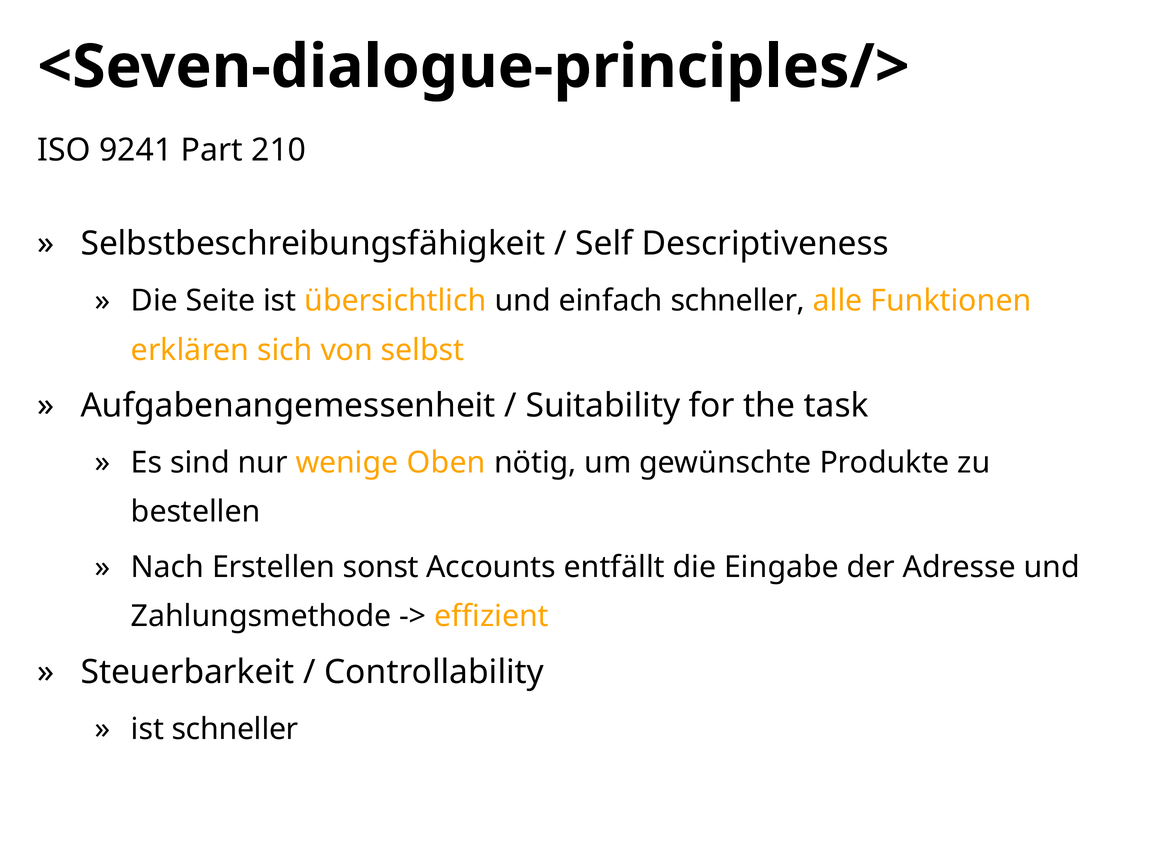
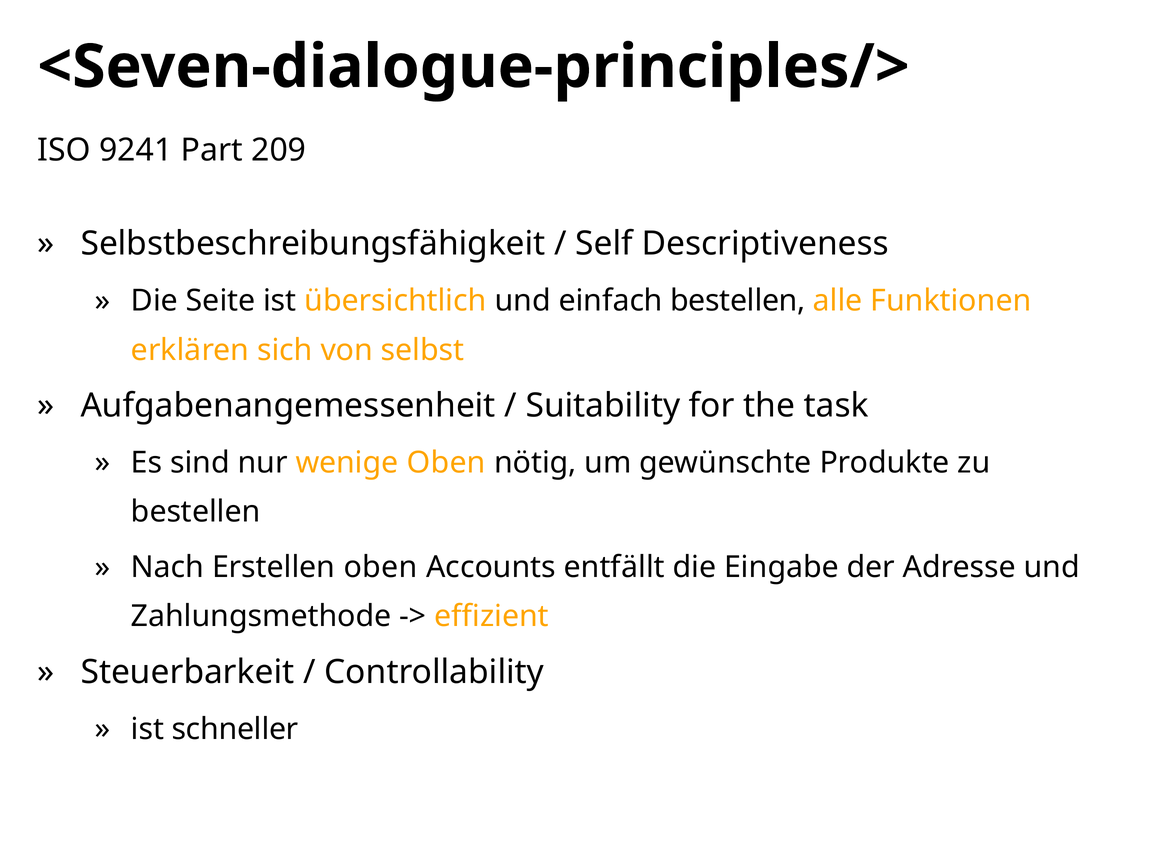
210: 210 -> 209
einfach schneller: schneller -> bestellen
Erstellen sonst: sonst -> oben
